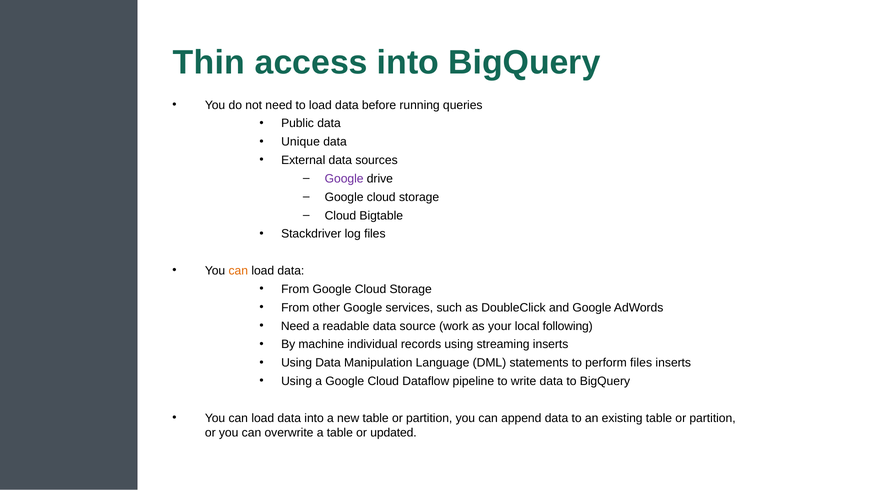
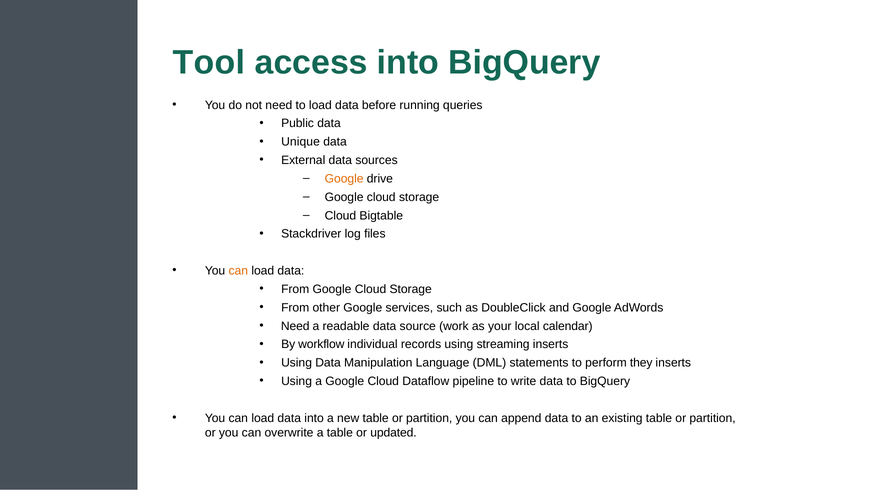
Thin: Thin -> Tool
Google at (344, 179) colour: purple -> orange
following: following -> calendar
machine: machine -> workflow
perform files: files -> they
